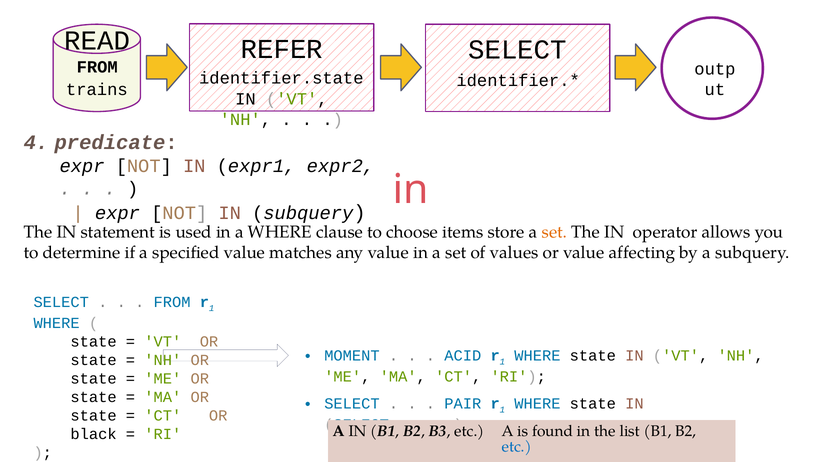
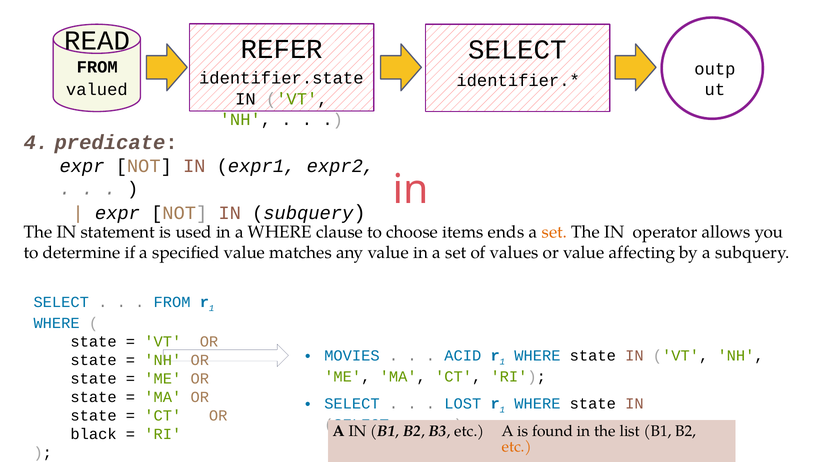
trains: trains -> valued
store: store -> ends
MOMENT: MOMENT -> MOVIES
PAIR: PAIR -> LOST
etc at (517, 447) colour: blue -> orange
